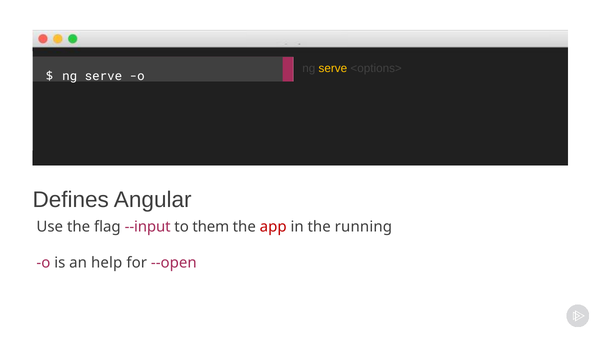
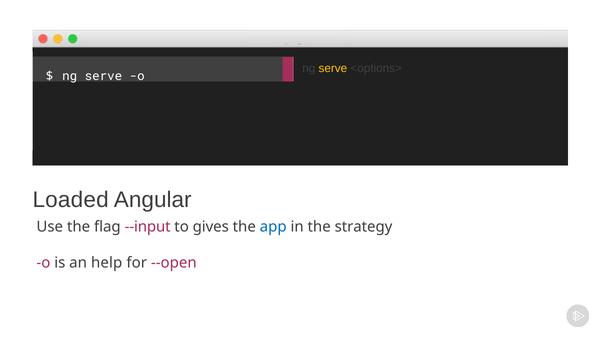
Defines: Defines -> Loaded
them: them -> gives
app colour: red -> blue
running: running -> strategy
